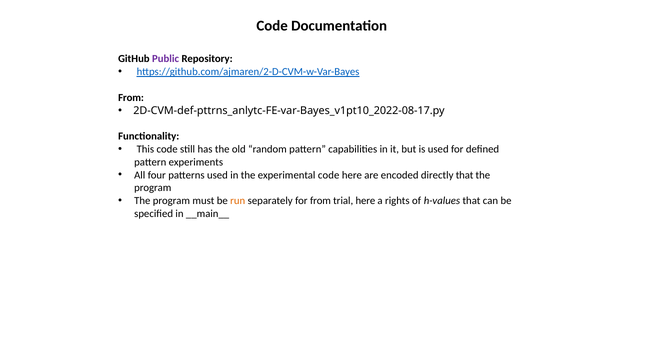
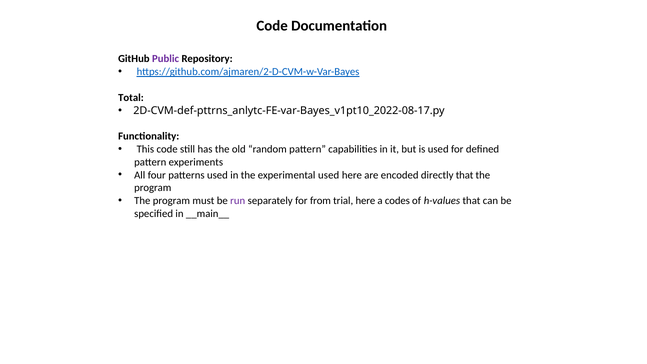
From at (131, 98): From -> Total
experimental code: code -> used
run colour: orange -> purple
rights: rights -> codes
